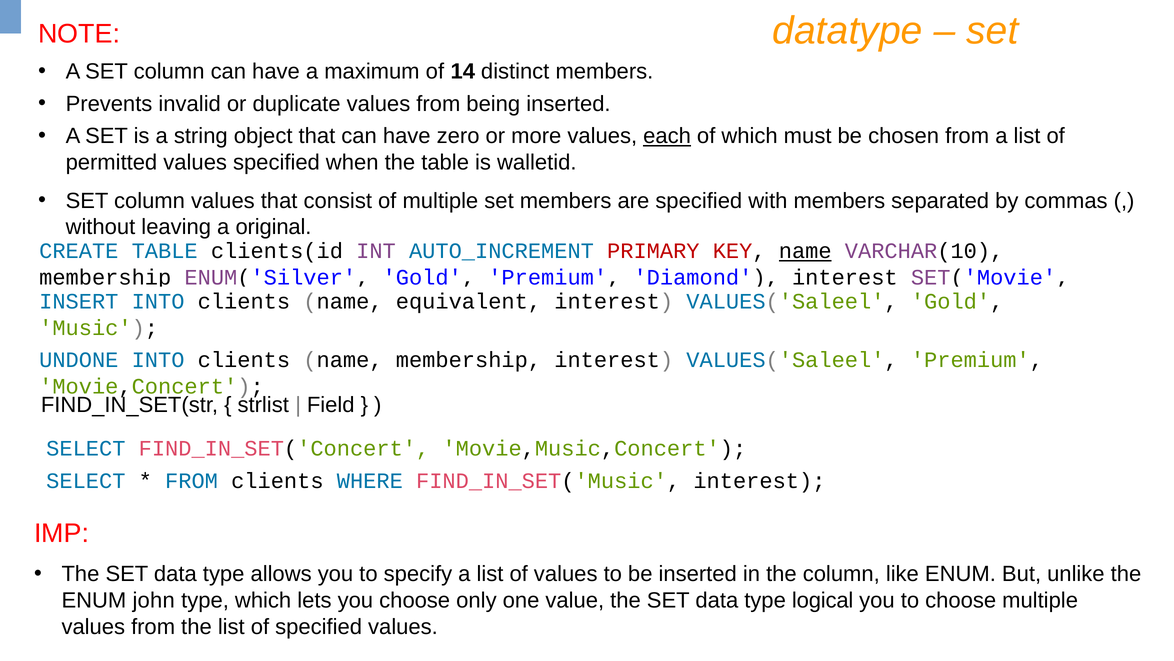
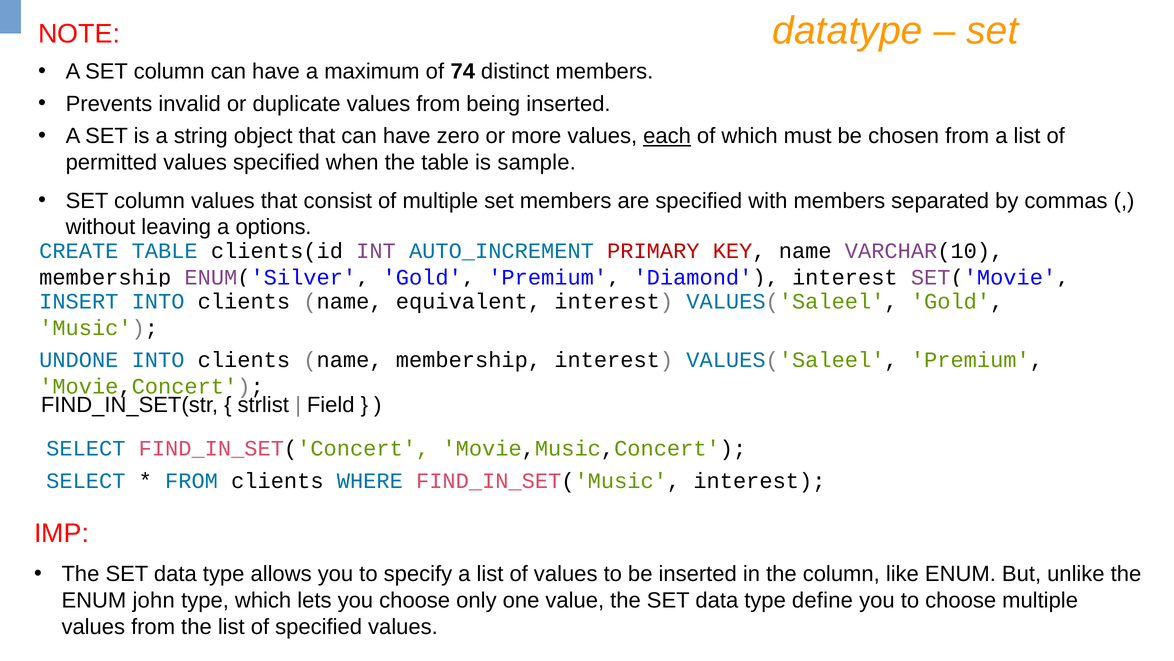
14: 14 -> 74
walletid: walletid -> sample
original: original -> options
name at (805, 251) underline: present -> none
logical: logical -> define
